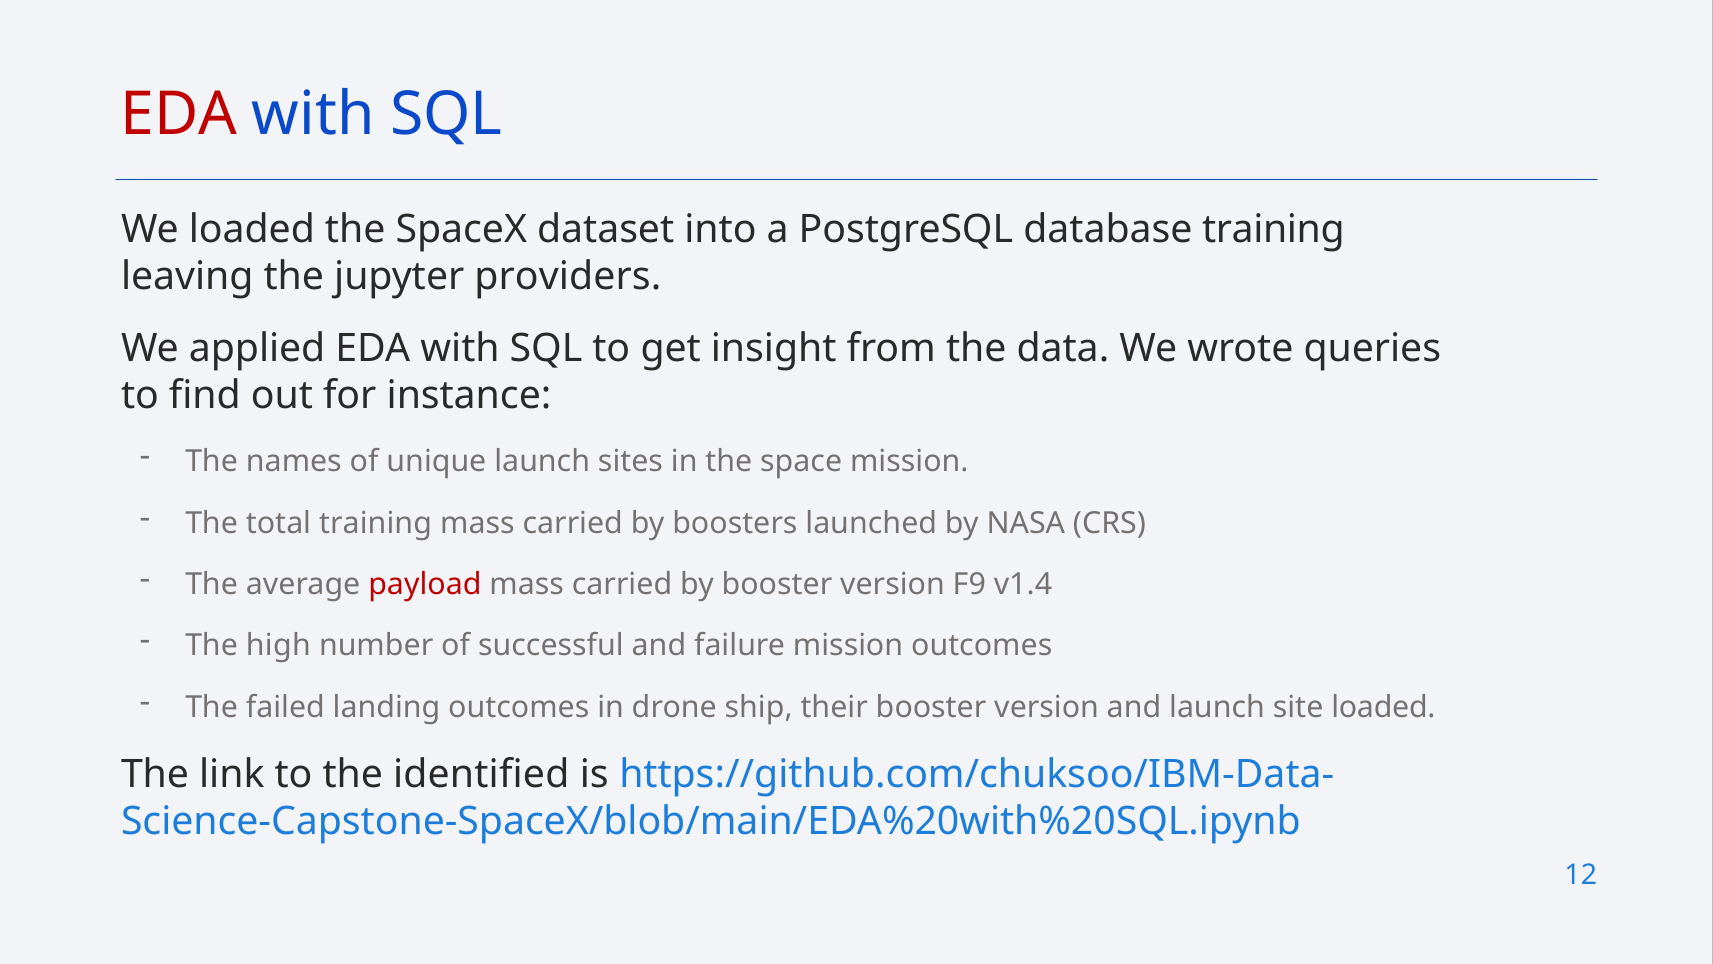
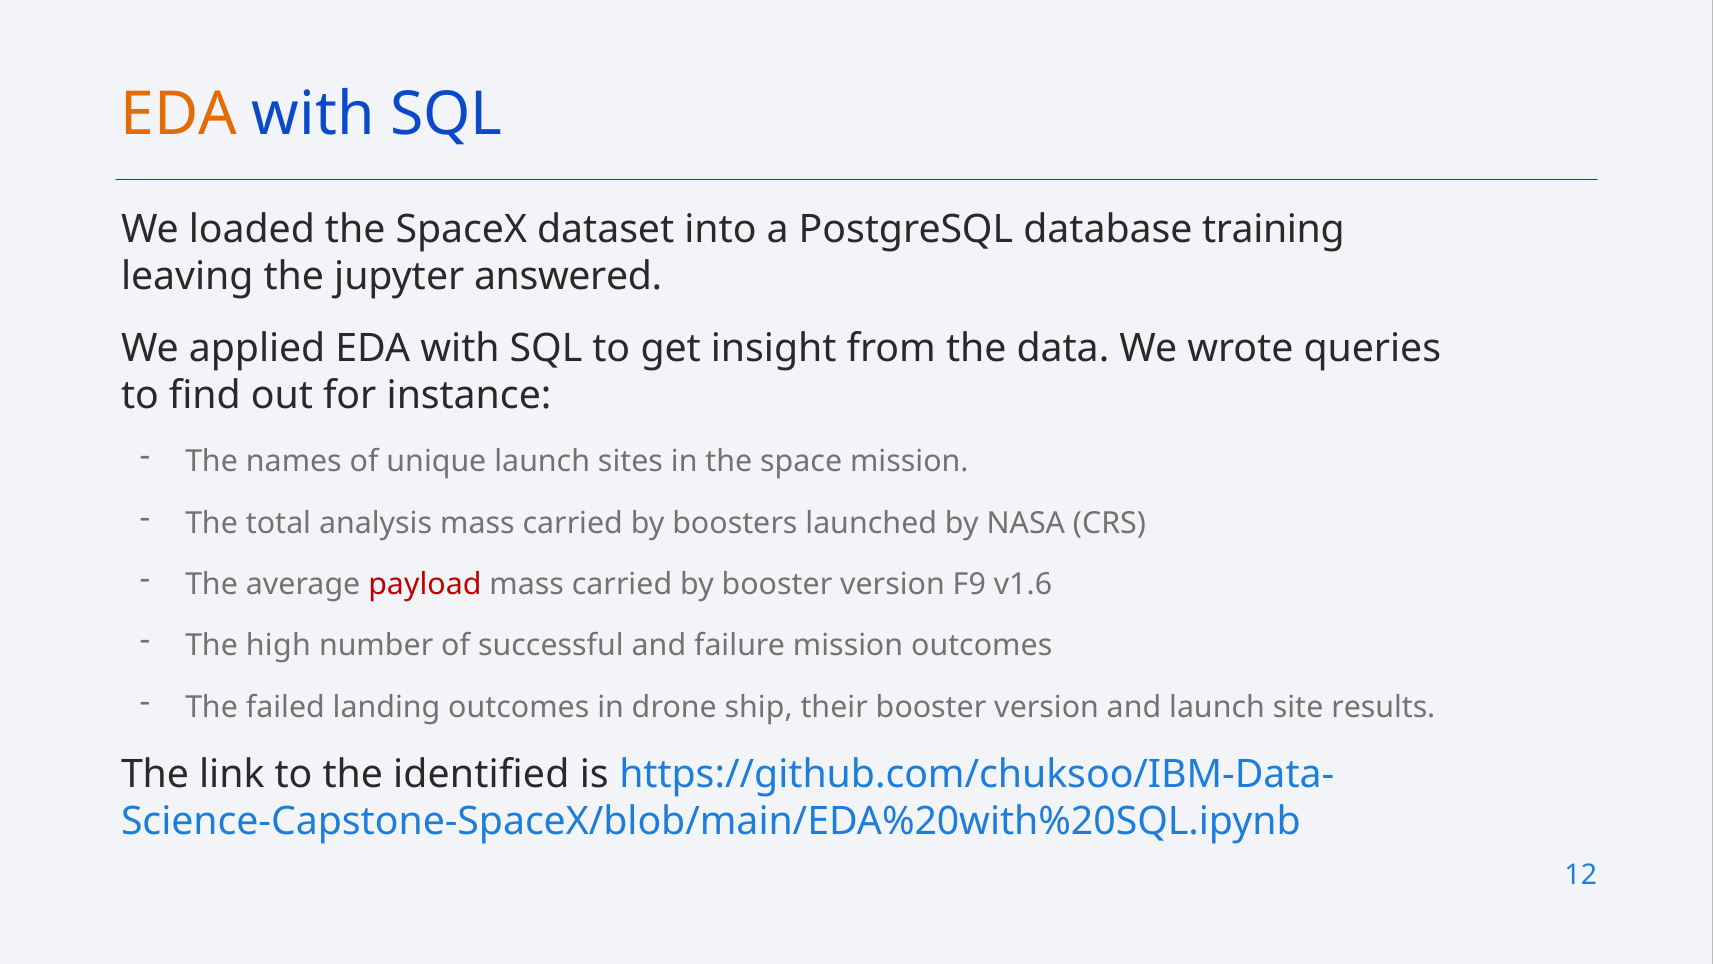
EDA at (179, 114) colour: red -> orange
providers: providers -> answered
total training: training -> analysis
v1.4: v1.4 -> v1.6
site loaded: loaded -> results
